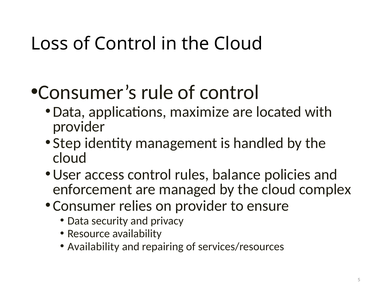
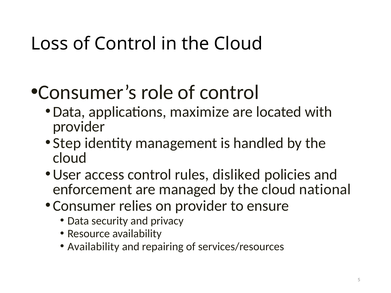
rule: rule -> role
balance: balance -> disliked
complex: complex -> national
